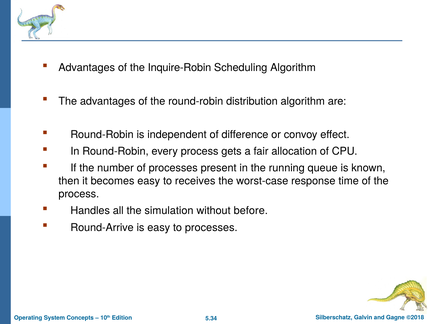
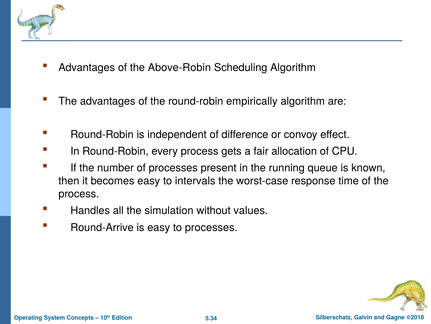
Inquire-Robin: Inquire-Robin -> Above-Robin
distribution: distribution -> empirically
receives: receives -> intervals
before: before -> values
